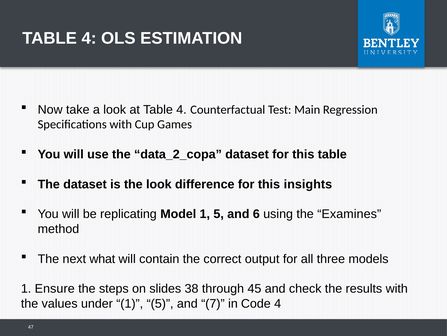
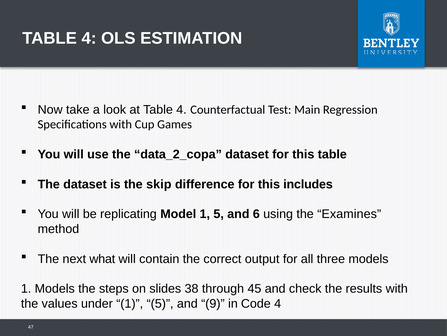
the look: look -> skip
insights: insights -> includes
1 Ensure: Ensure -> Models
7: 7 -> 9
